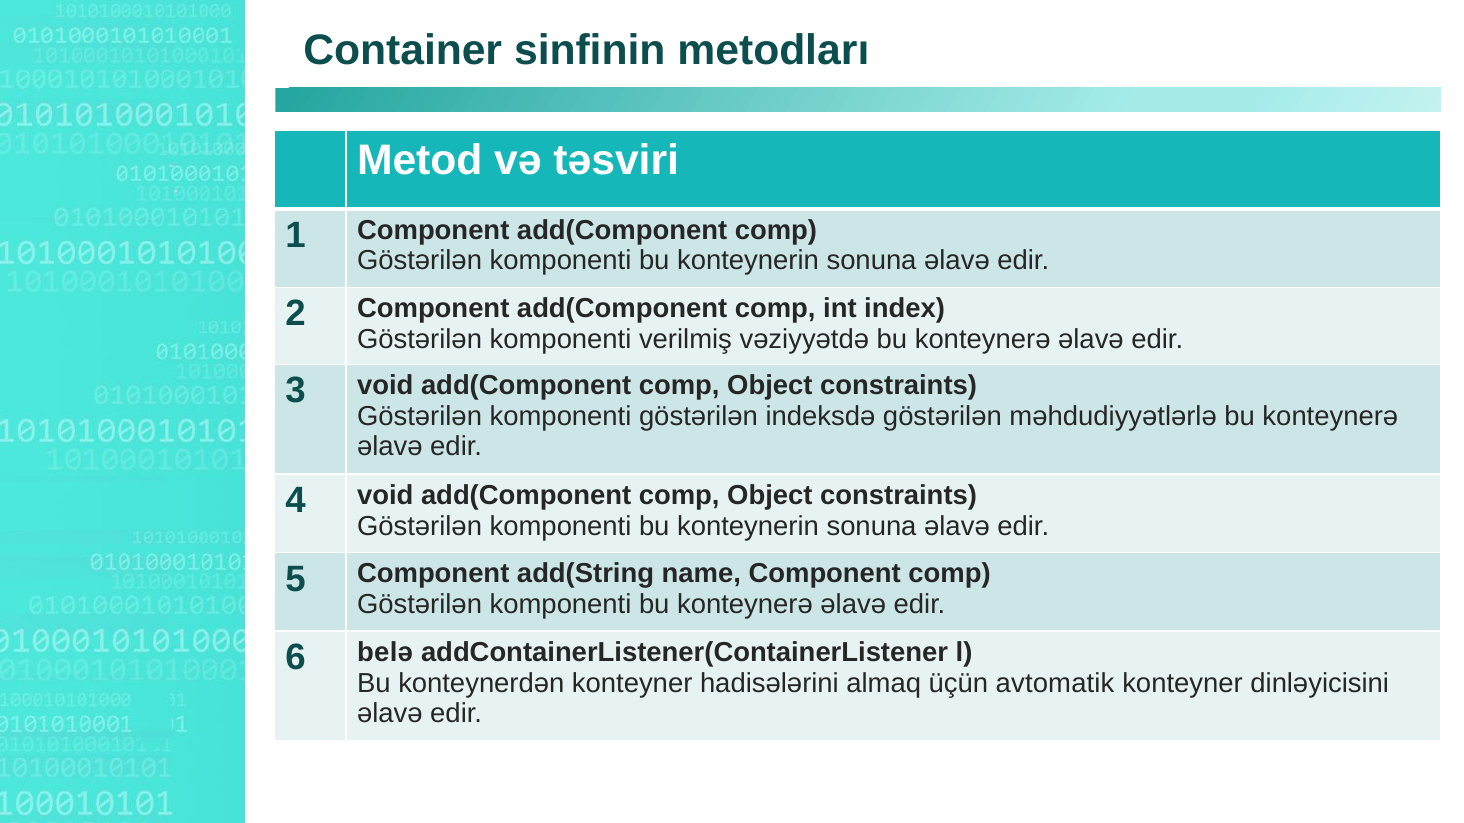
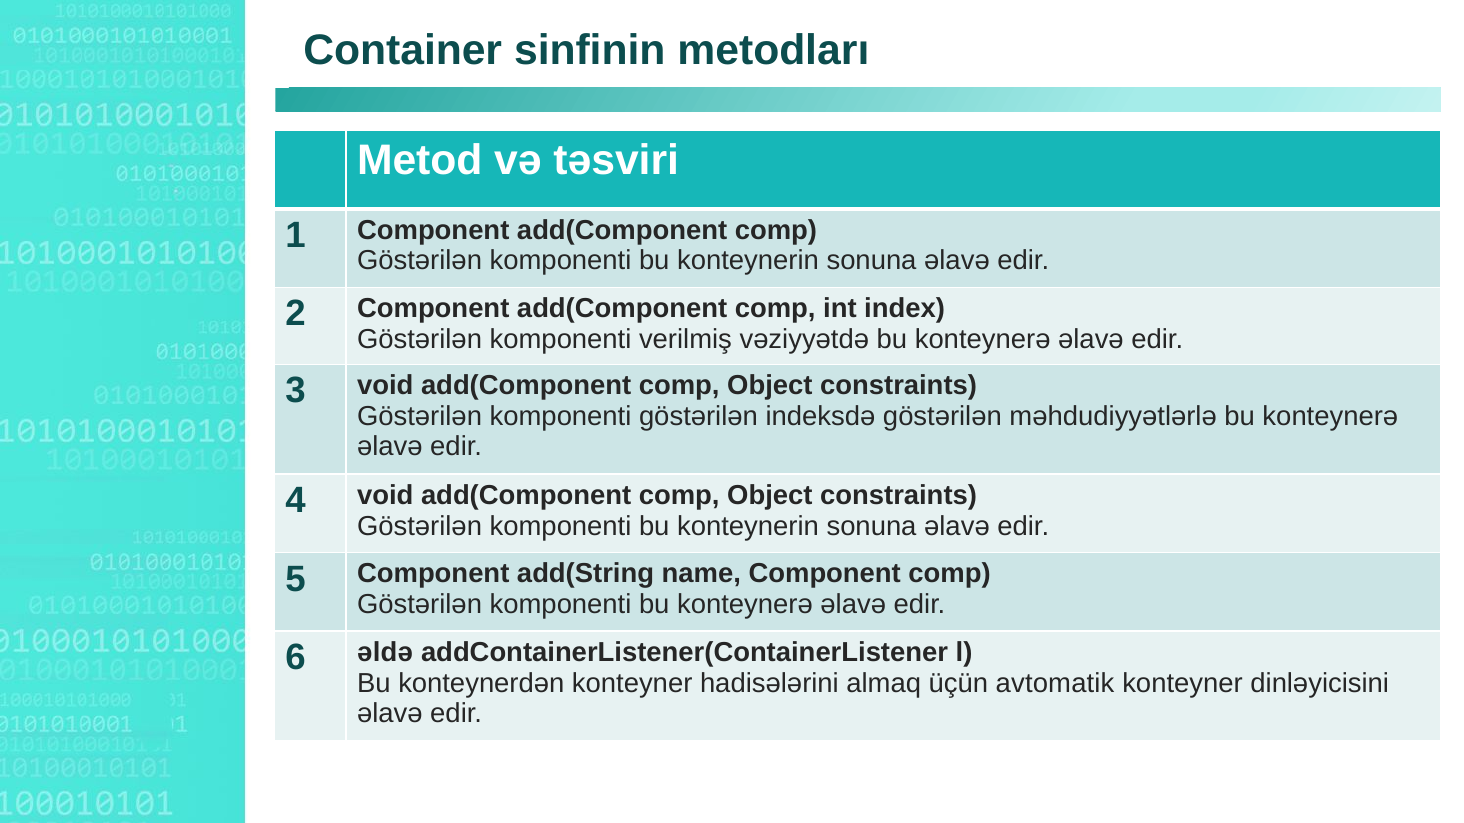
belə: belə -> əldə
